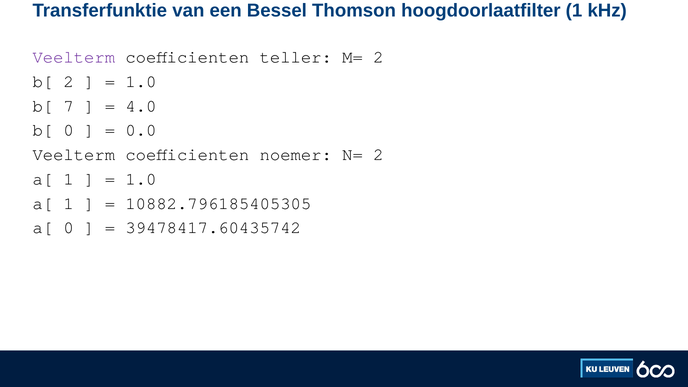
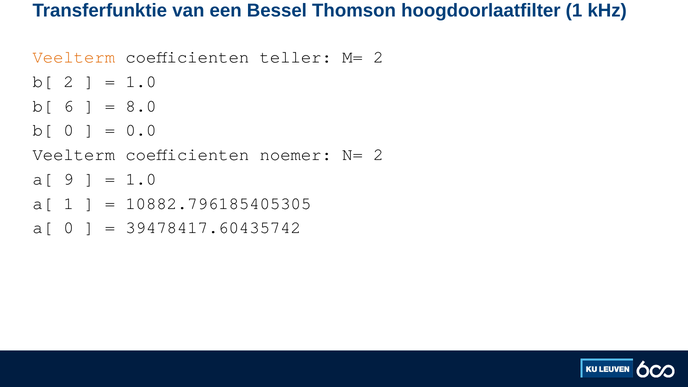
Veelterm at (74, 57) colour: purple -> orange
7: 7 -> 6
4.0: 4.0 -> 8.0
1 at (69, 179): 1 -> 9
